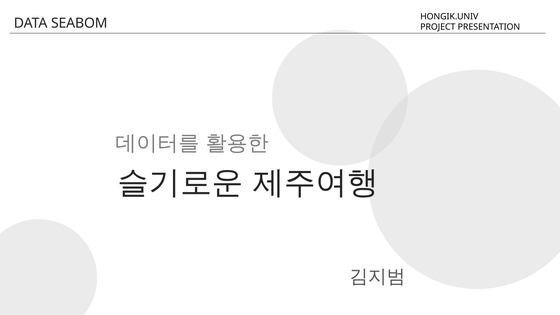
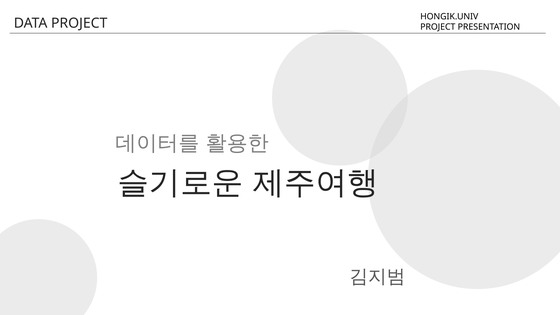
DATA SEABOM: SEABOM -> PROJECT
